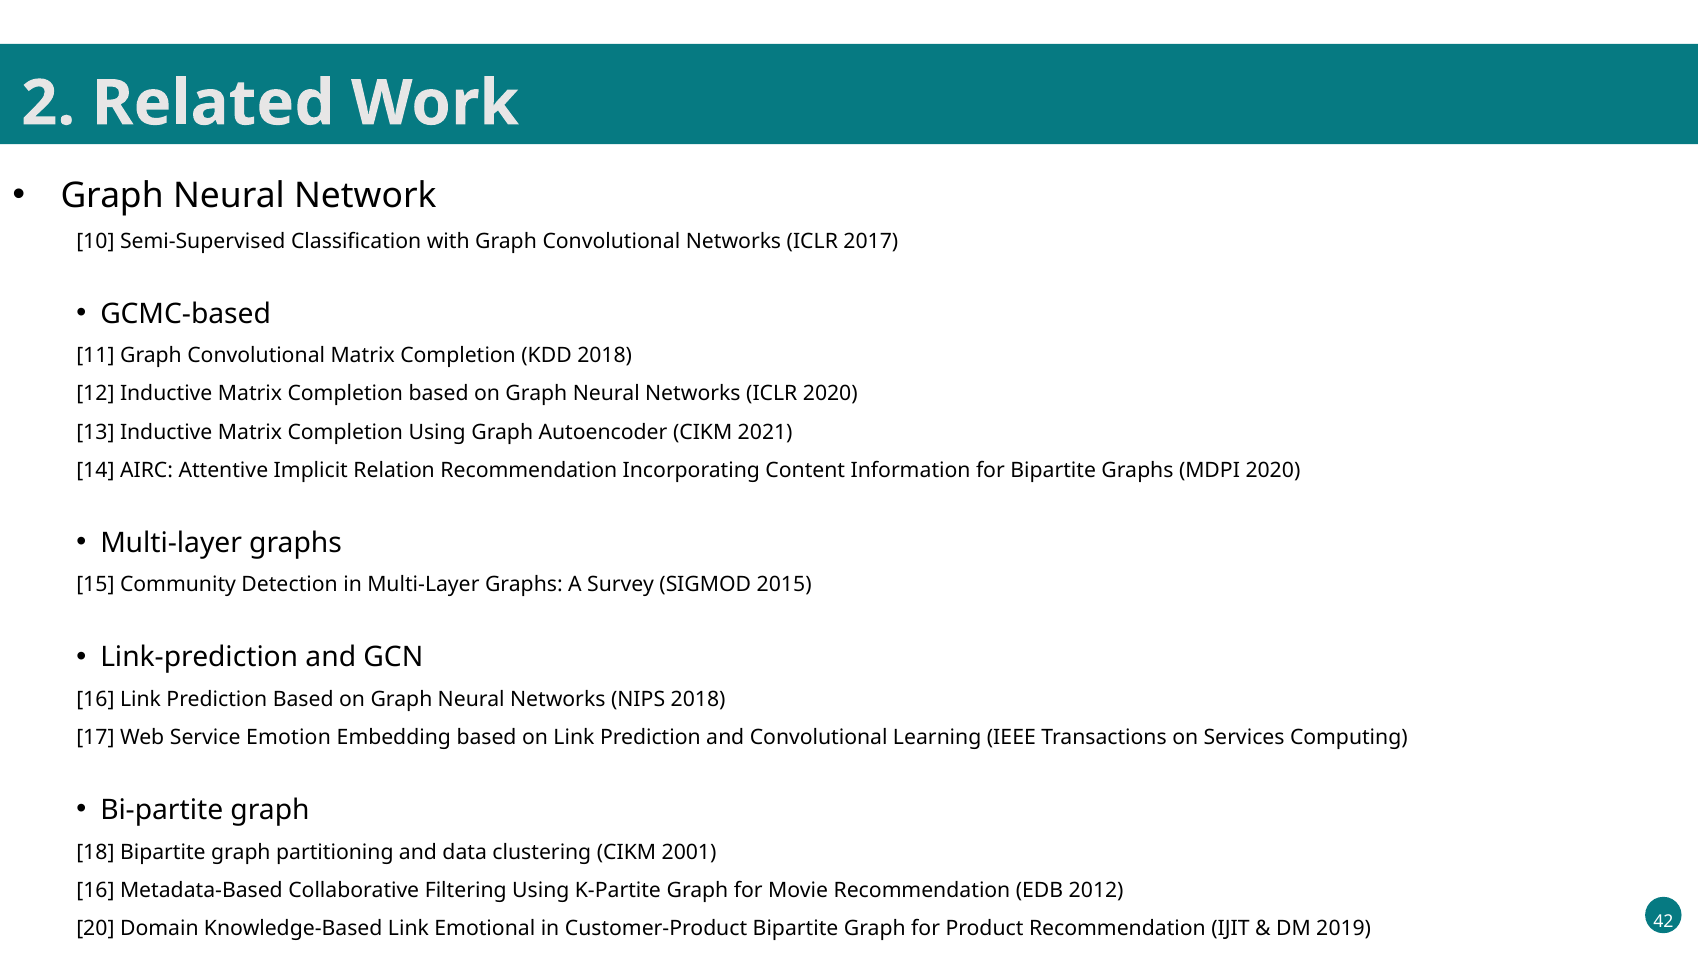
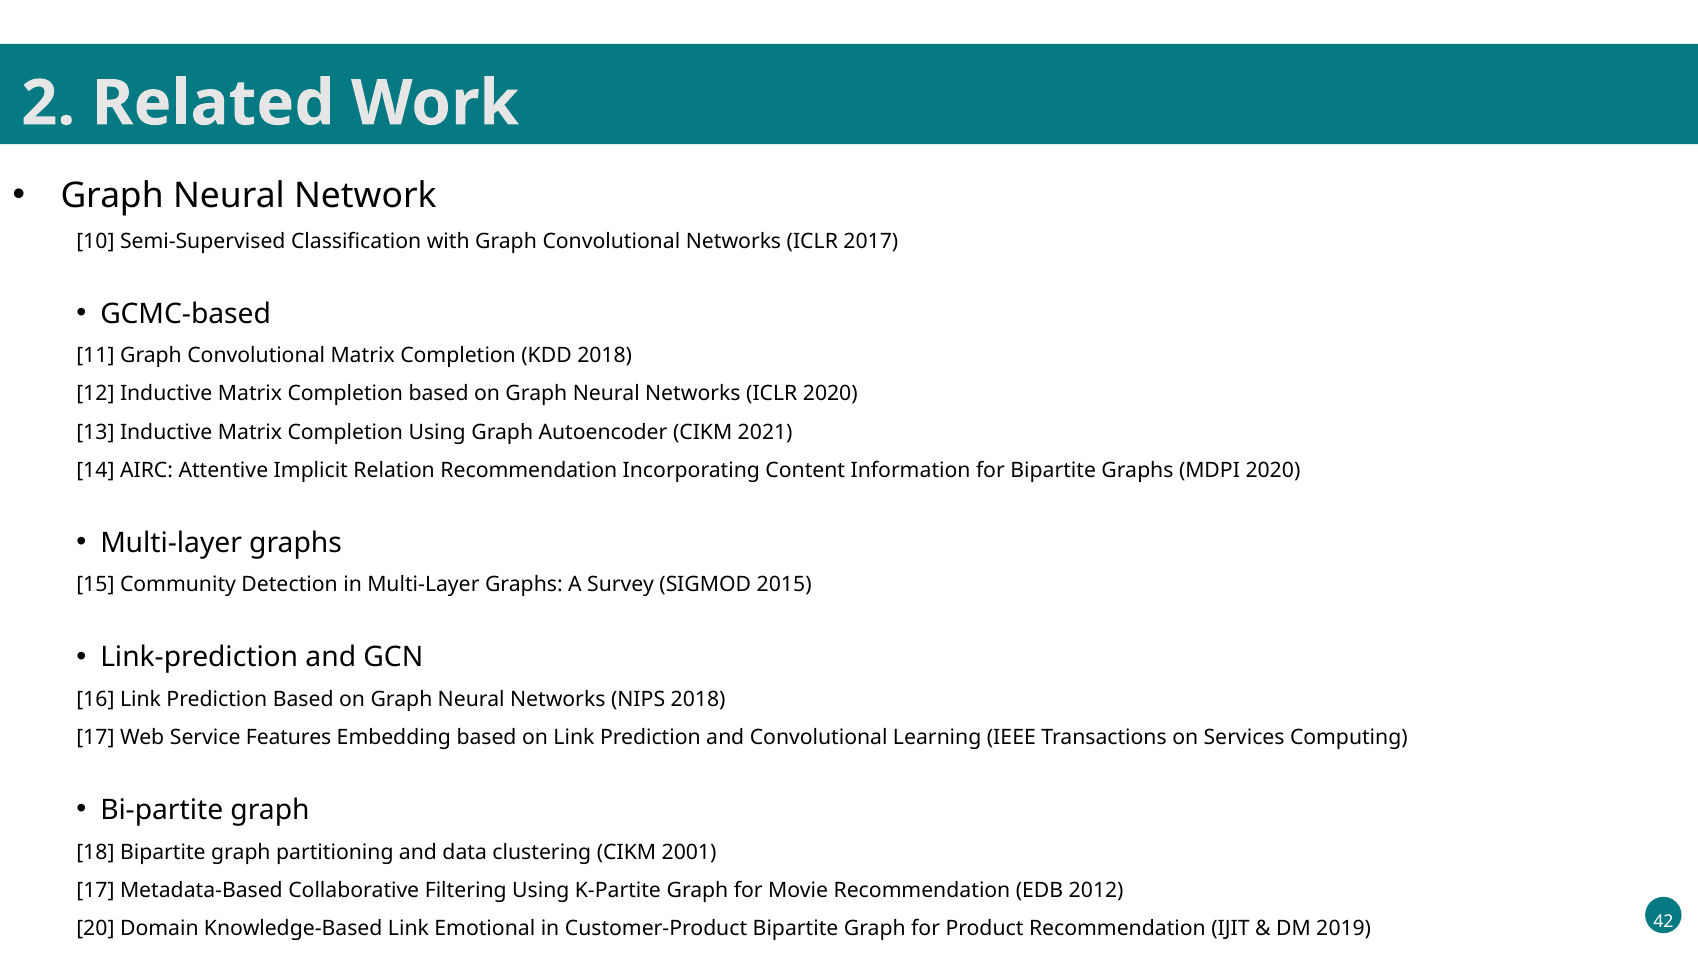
Emotion: Emotion -> Features
16 at (95, 890): 16 -> 17
